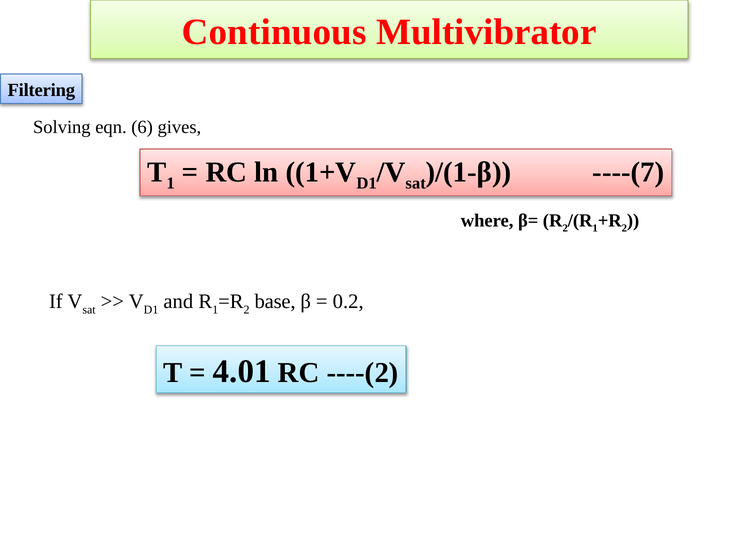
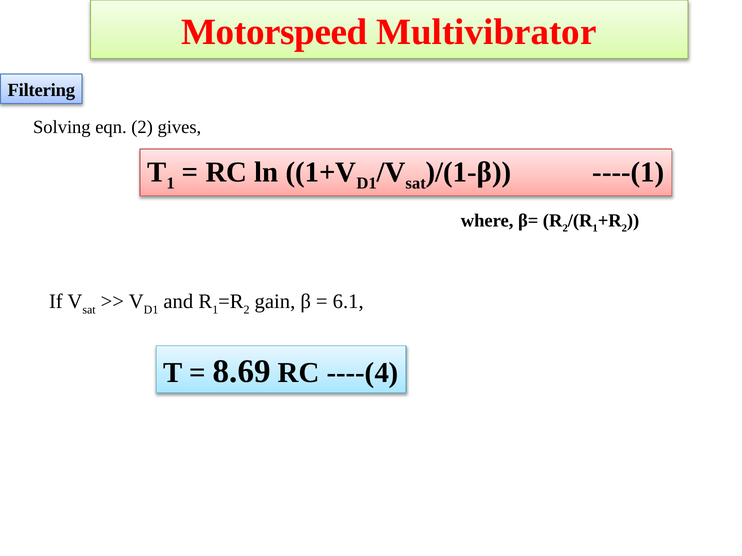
Continuous: Continuous -> Motorspeed
eqn 6: 6 -> 2
----(7: ----(7 -> ----(1
base: base -> gain
0.2: 0.2 -> 6.1
4.01: 4.01 -> 8.69
----(2: ----(2 -> ----(4
